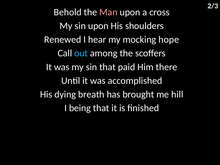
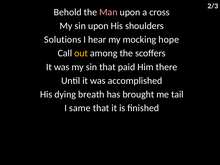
Renewed: Renewed -> Solutions
out colour: light blue -> yellow
hill: hill -> tail
being: being -> same
